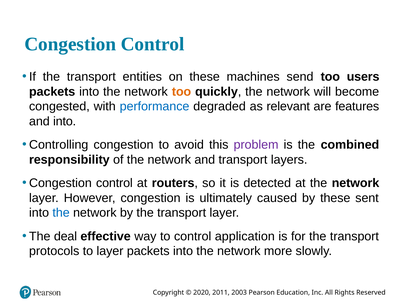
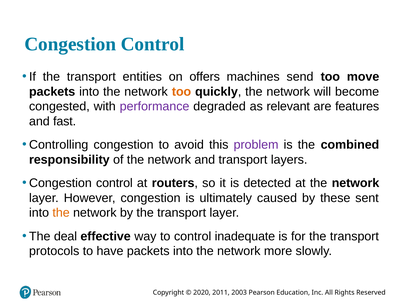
on these: these -> offers
users: users -> move
performance colour: blue -> purple
and into: into -> fast
the at (61, 213) colour: blue -> orange
application: application -> inadequate
to layer: layer -> have
